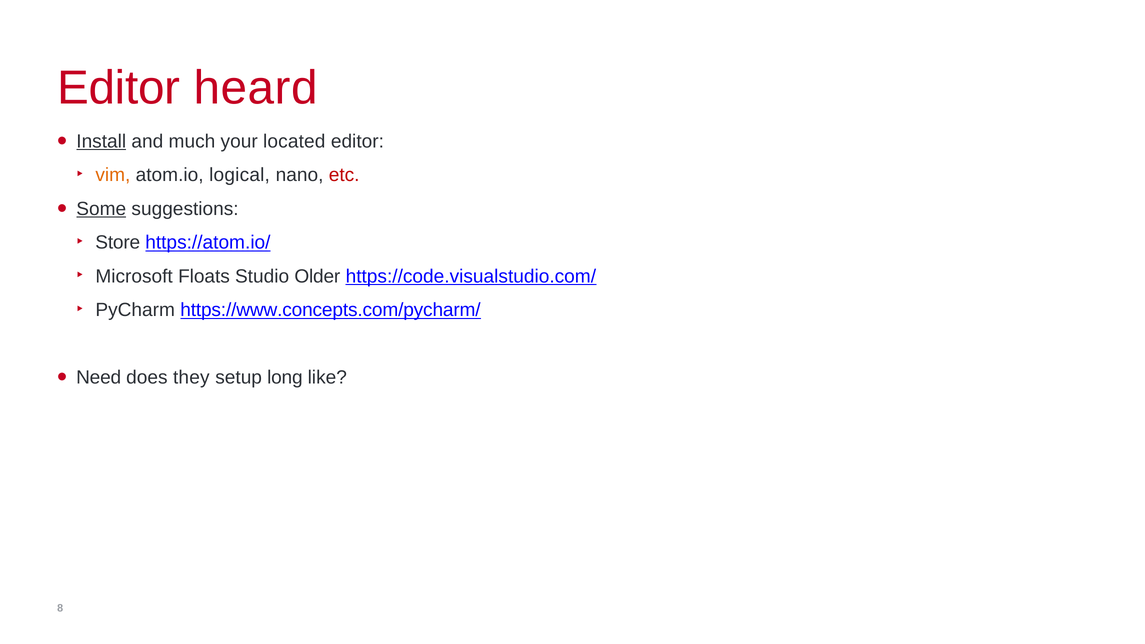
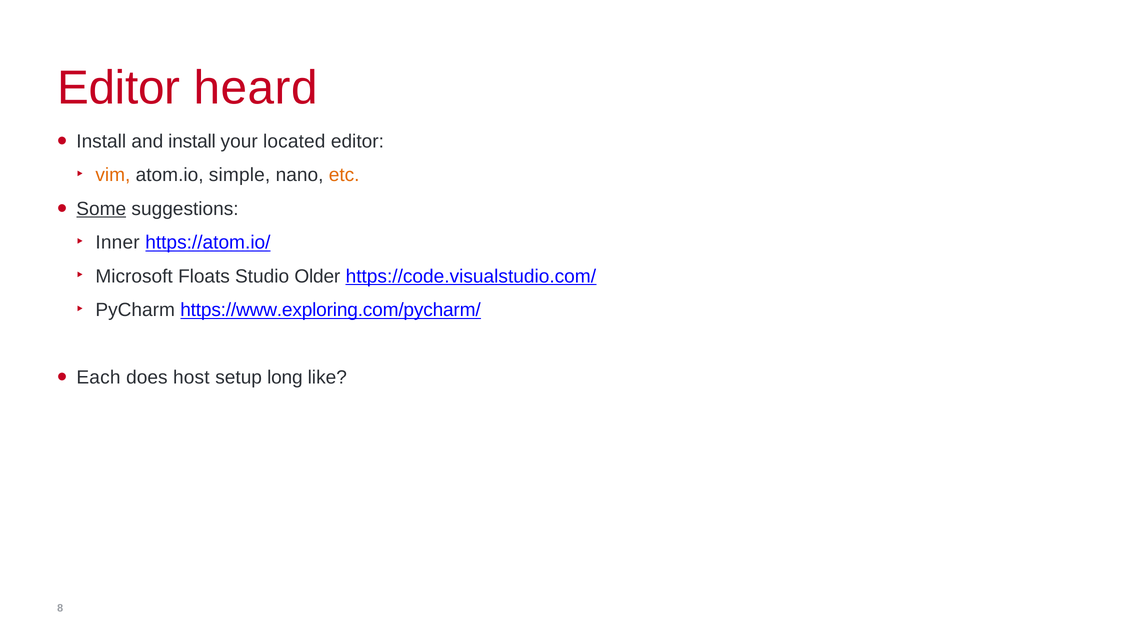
Install at (101, 141) underline: present -> none
and much: much -> install
logical: logical -> simple
etc colour: red -> orange
Store: Store -> Inner
https://www.concepts.com/pycharm/: https://www.concepts.com/pycharm/ -> https://www.exploring.com/pycharm/
Need: Need -> Each
they: they -> host
